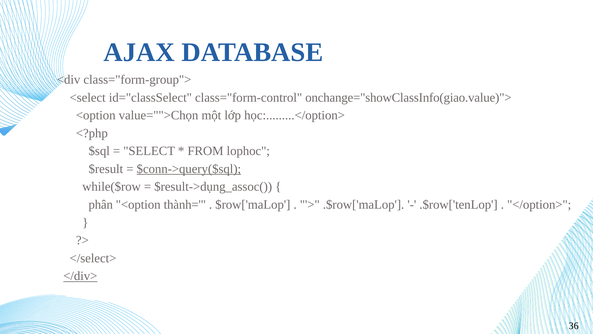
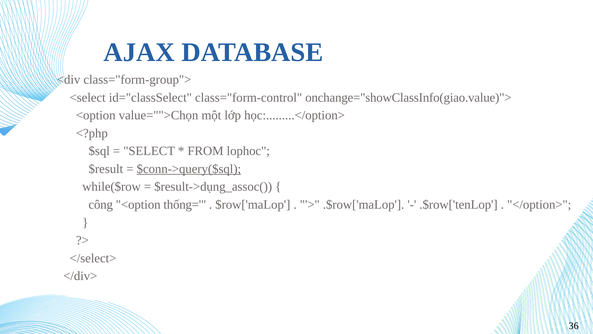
phân: phân -> công
thành=: thành= -> thống=
</div> underline: present -> none
